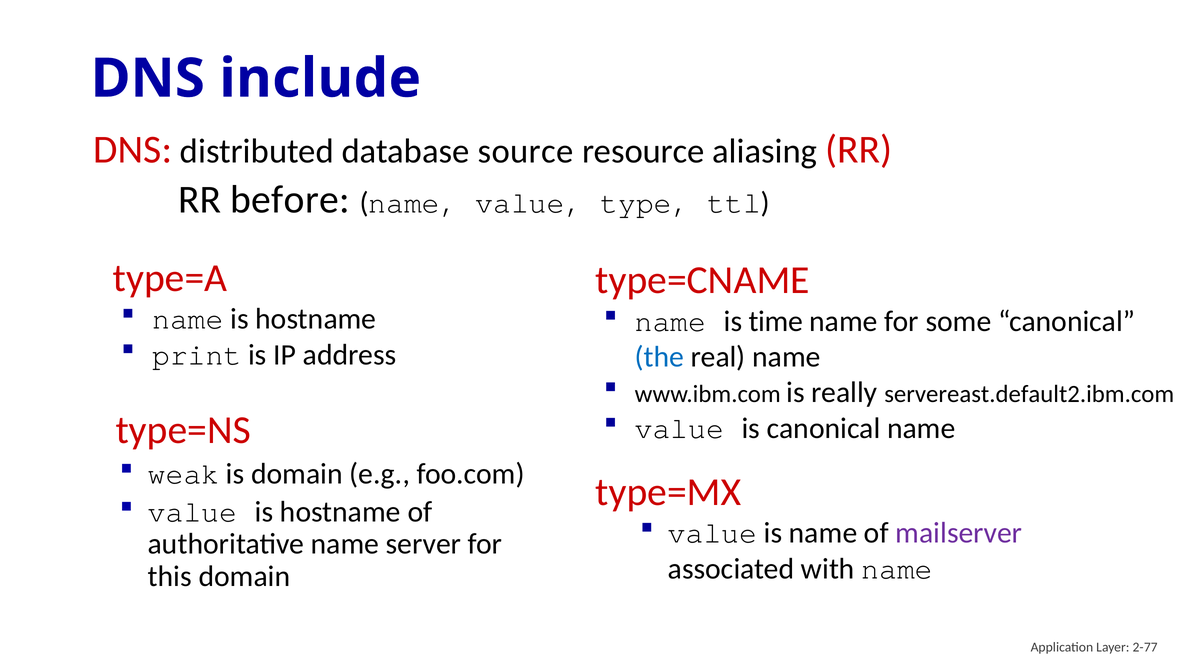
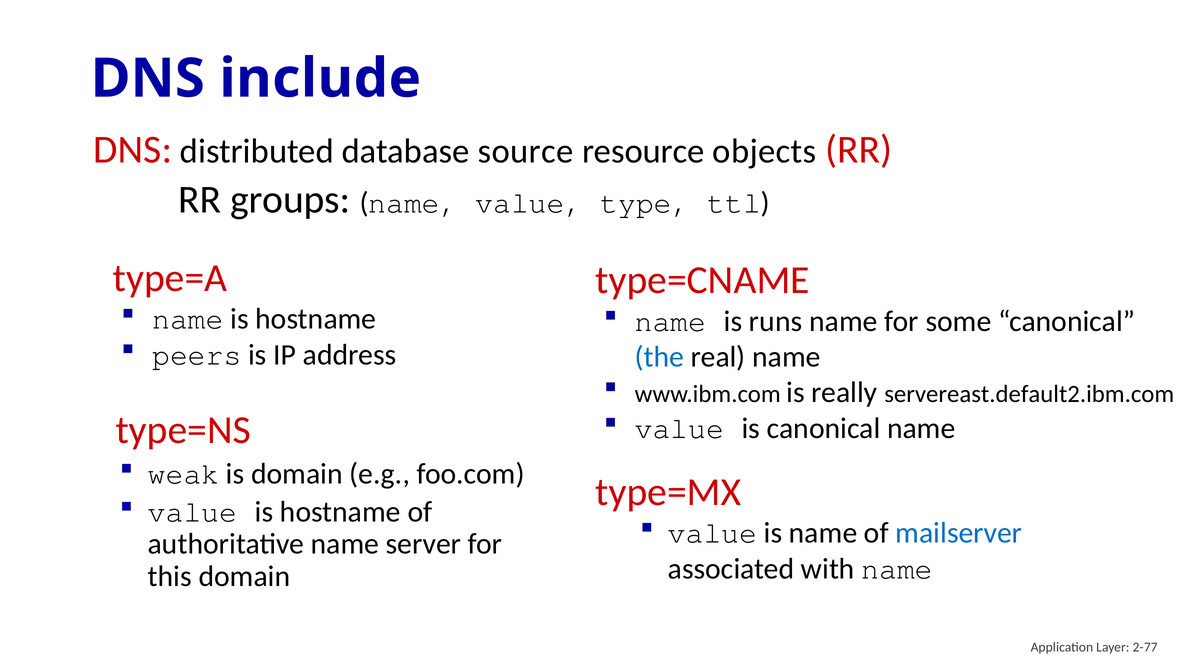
aliasing: aliasing -> objects
before: before -> groups
time: time -> runs
print: print -> peers
mailserver colour: purple -> blue
